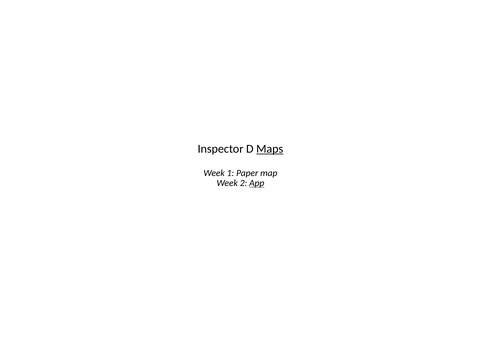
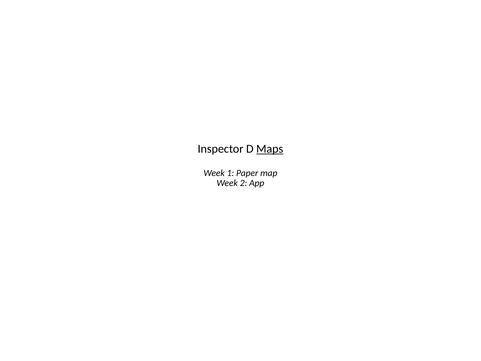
App underline: present -> none
